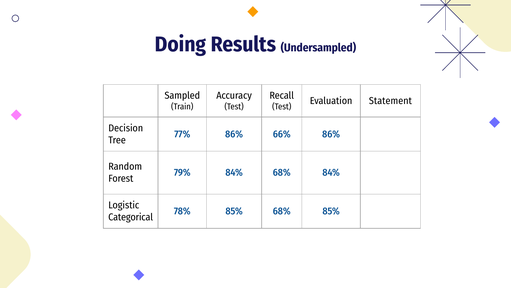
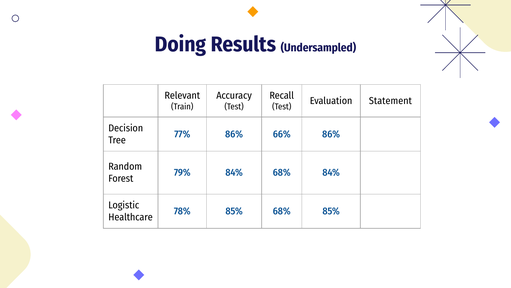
Sampled: Sampled -> Relevant
Categorical: Categorical -> Healthcare
